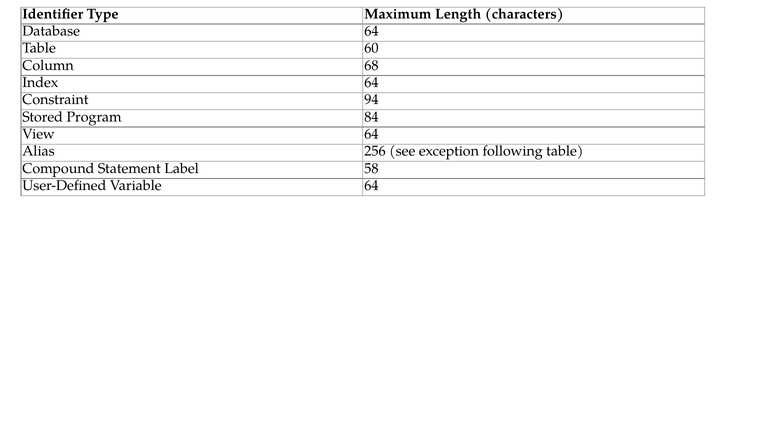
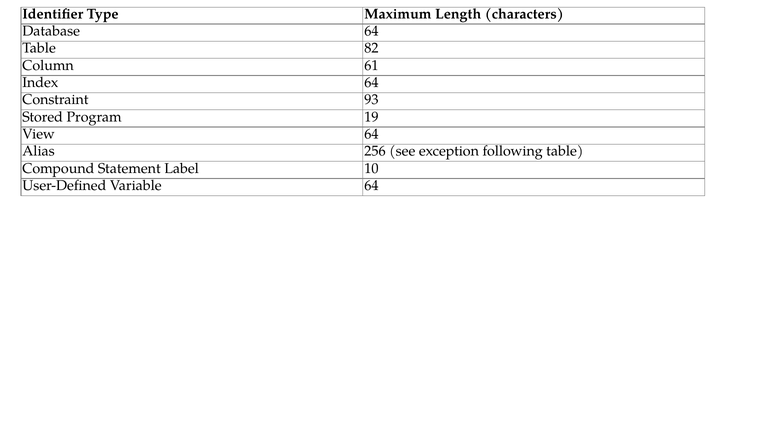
60: 60 -> 82
68: 68 -> 61
94: 94 -> 93
84: 84 -> 19
58: 58 -> 10
